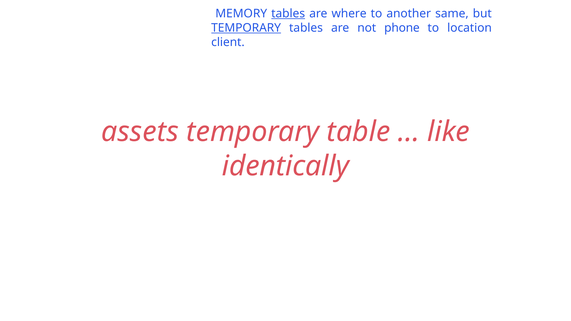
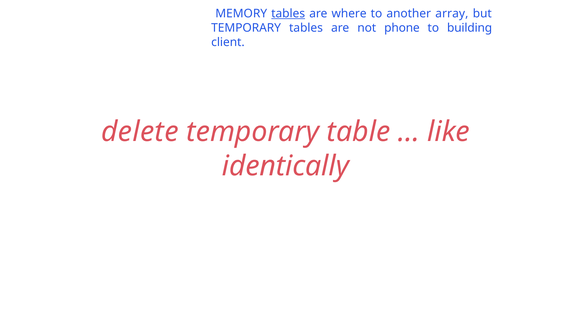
same: same -> array
TEMPORARY at (246, 28) underline: present -> none
location: location -> building
assets: assets -> delete
